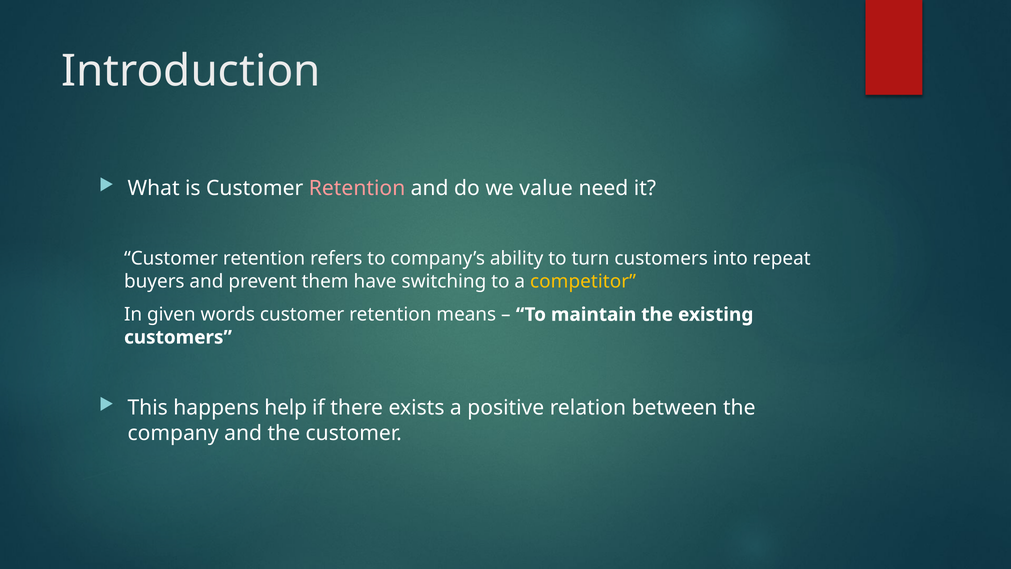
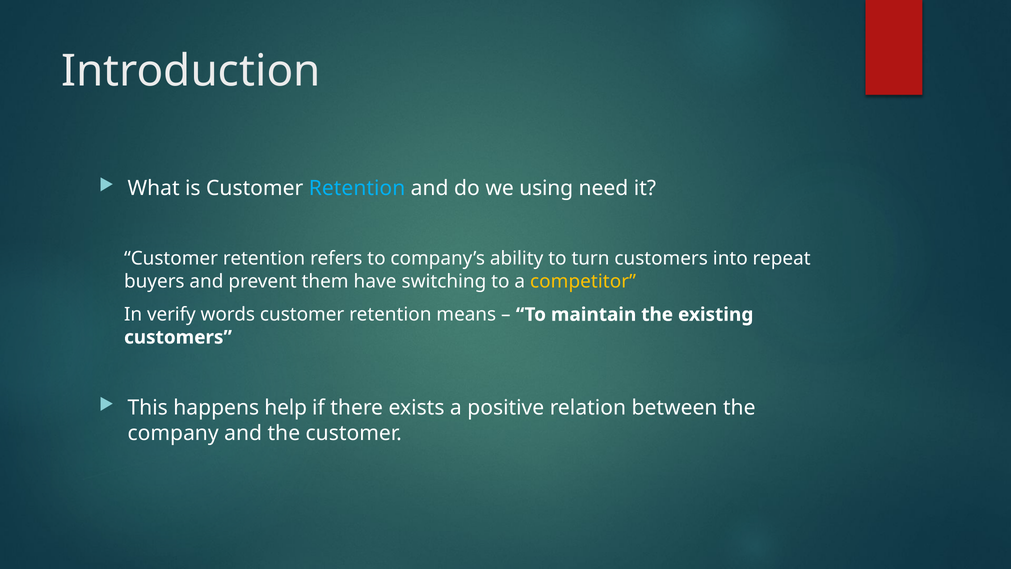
Retention at (357, 188) colour: pink -> light blue
value: value -> using
given: given -> verify
